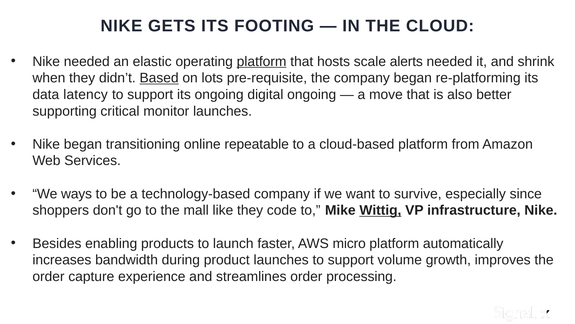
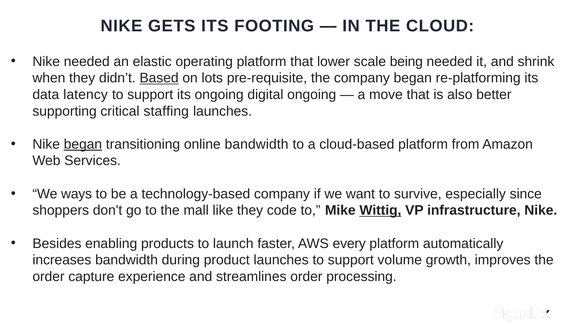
platform at (262, 61) underline: present -> none
hosts: hosts -> lower
alerts: alerts -> being
monitor: monitor -> staffing
began at (83, 144) underline: none -> present
online repeatable: repeatable -> bandwidth
micro: micro -> every
